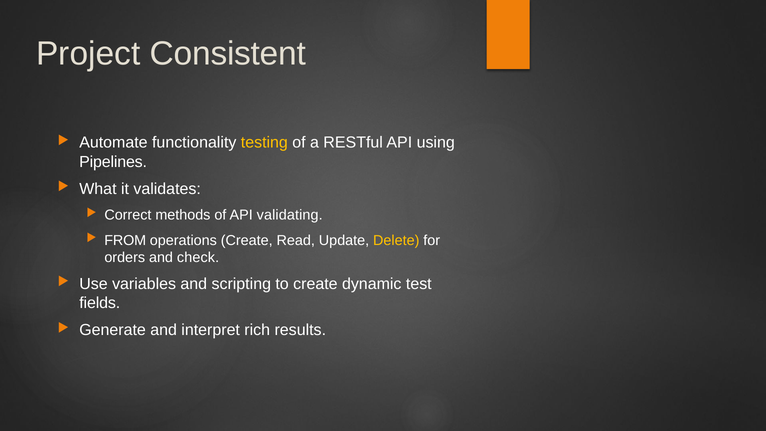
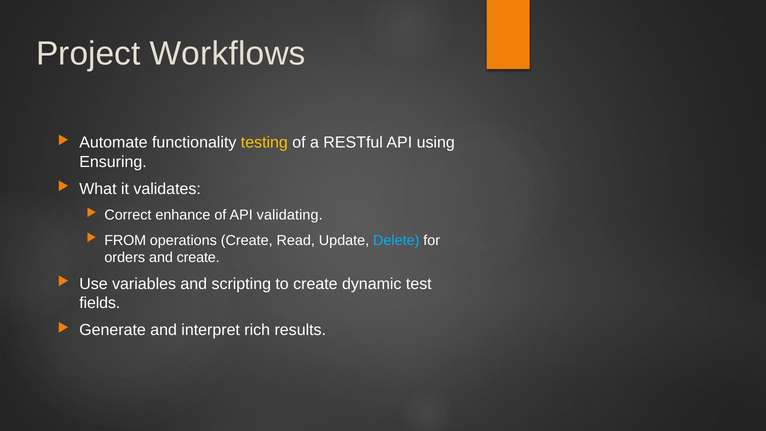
Consistent: Consistent -> Workflows
Pipelines: Pipelines -> Ensuring
methods: methods -> enhance
Delete colour: yellow -> light blue
and check: check -> create
